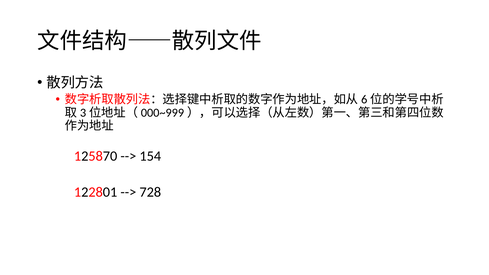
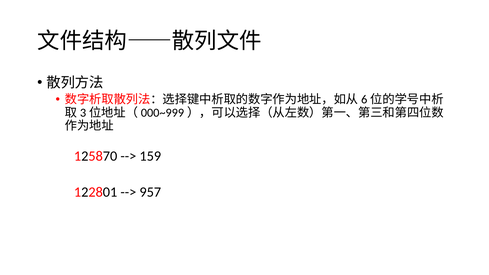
154: 154 -> 159
728: 728 -> 957
